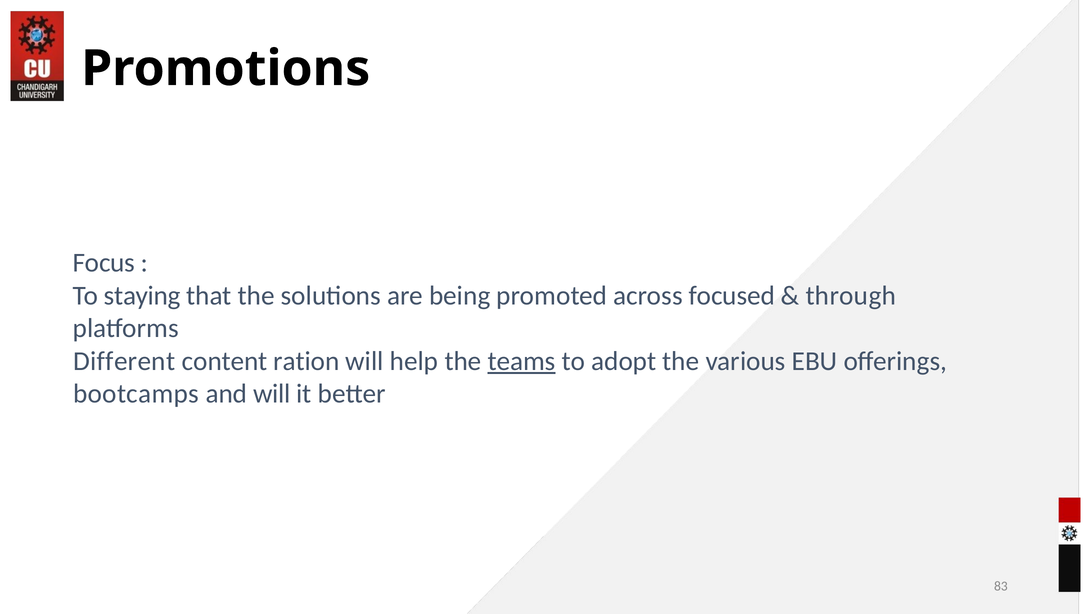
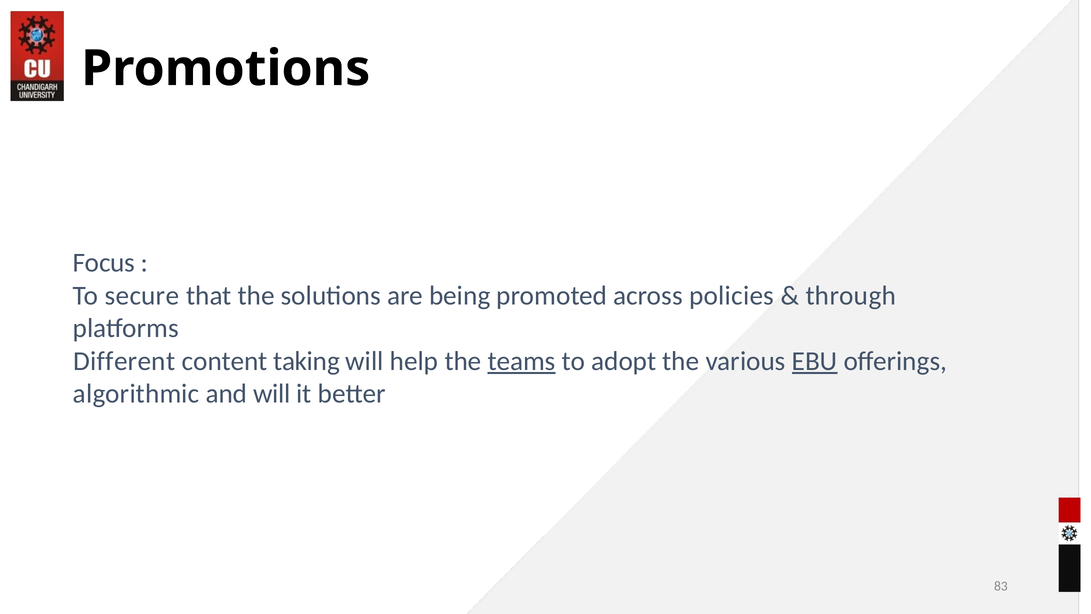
staying: staying -> secure
focused: focused -> policies
ration: ration -> taking
EBU underline: none -> present
bootcamps: bootcamps -> algorithmic
